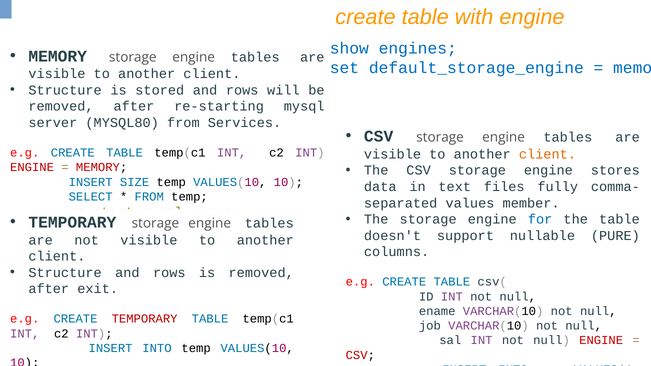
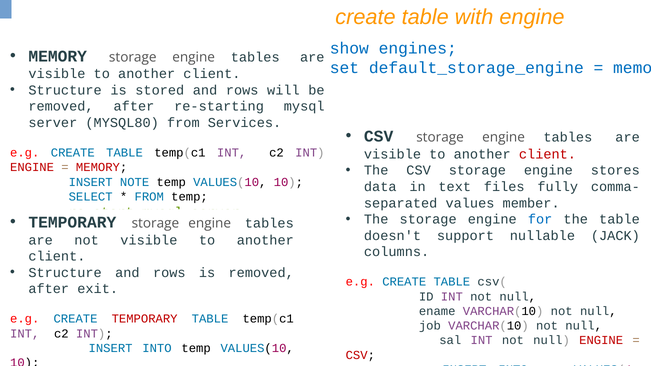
client at (547, 154) colour: orange -> red
SIZE: SIZE -> NOTE
PURE: PURE -> JACK
